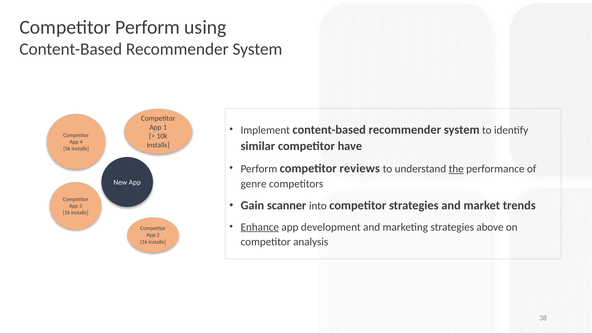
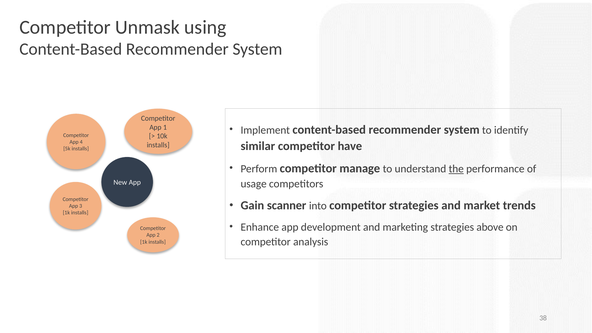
Competitor Perform: Perform -> Unmask
reviews: reviews -> manage
genre: genre -> usage
Enhance underline: present -> none
